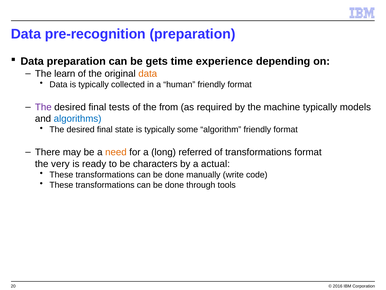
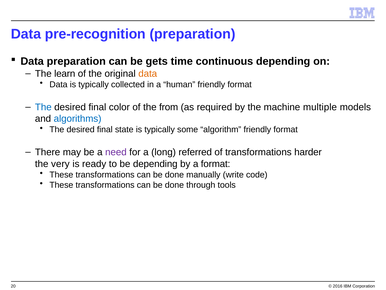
experience: experience -> continuous
The at (43, 107) colour: purple -> blue
tests: tests -> color
machine typically: typically -> multiple
need colour: orange -> purple
transformations format: format -> harder
be characters: characters -> depending
a actual: actual -> format
